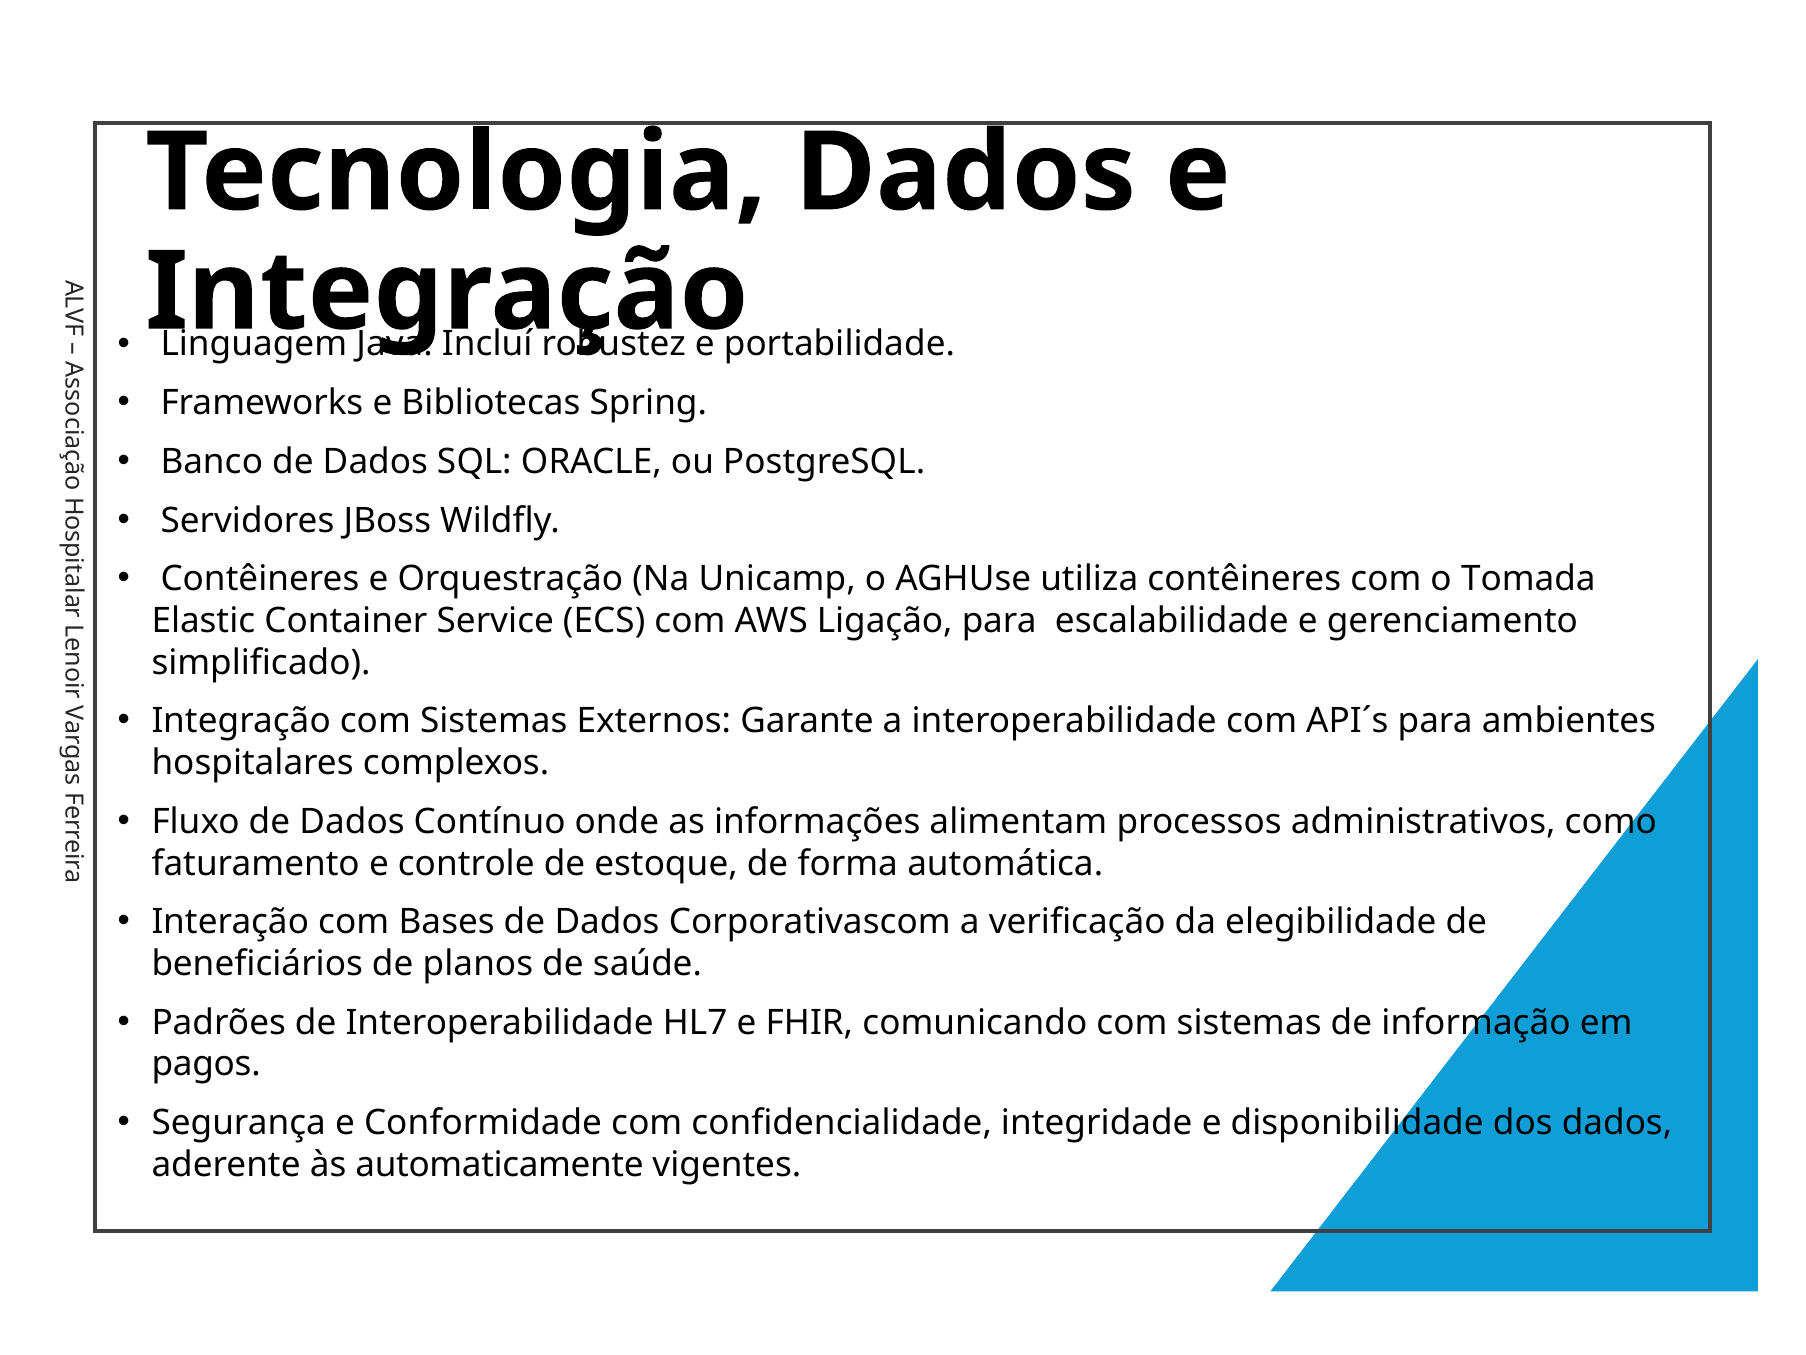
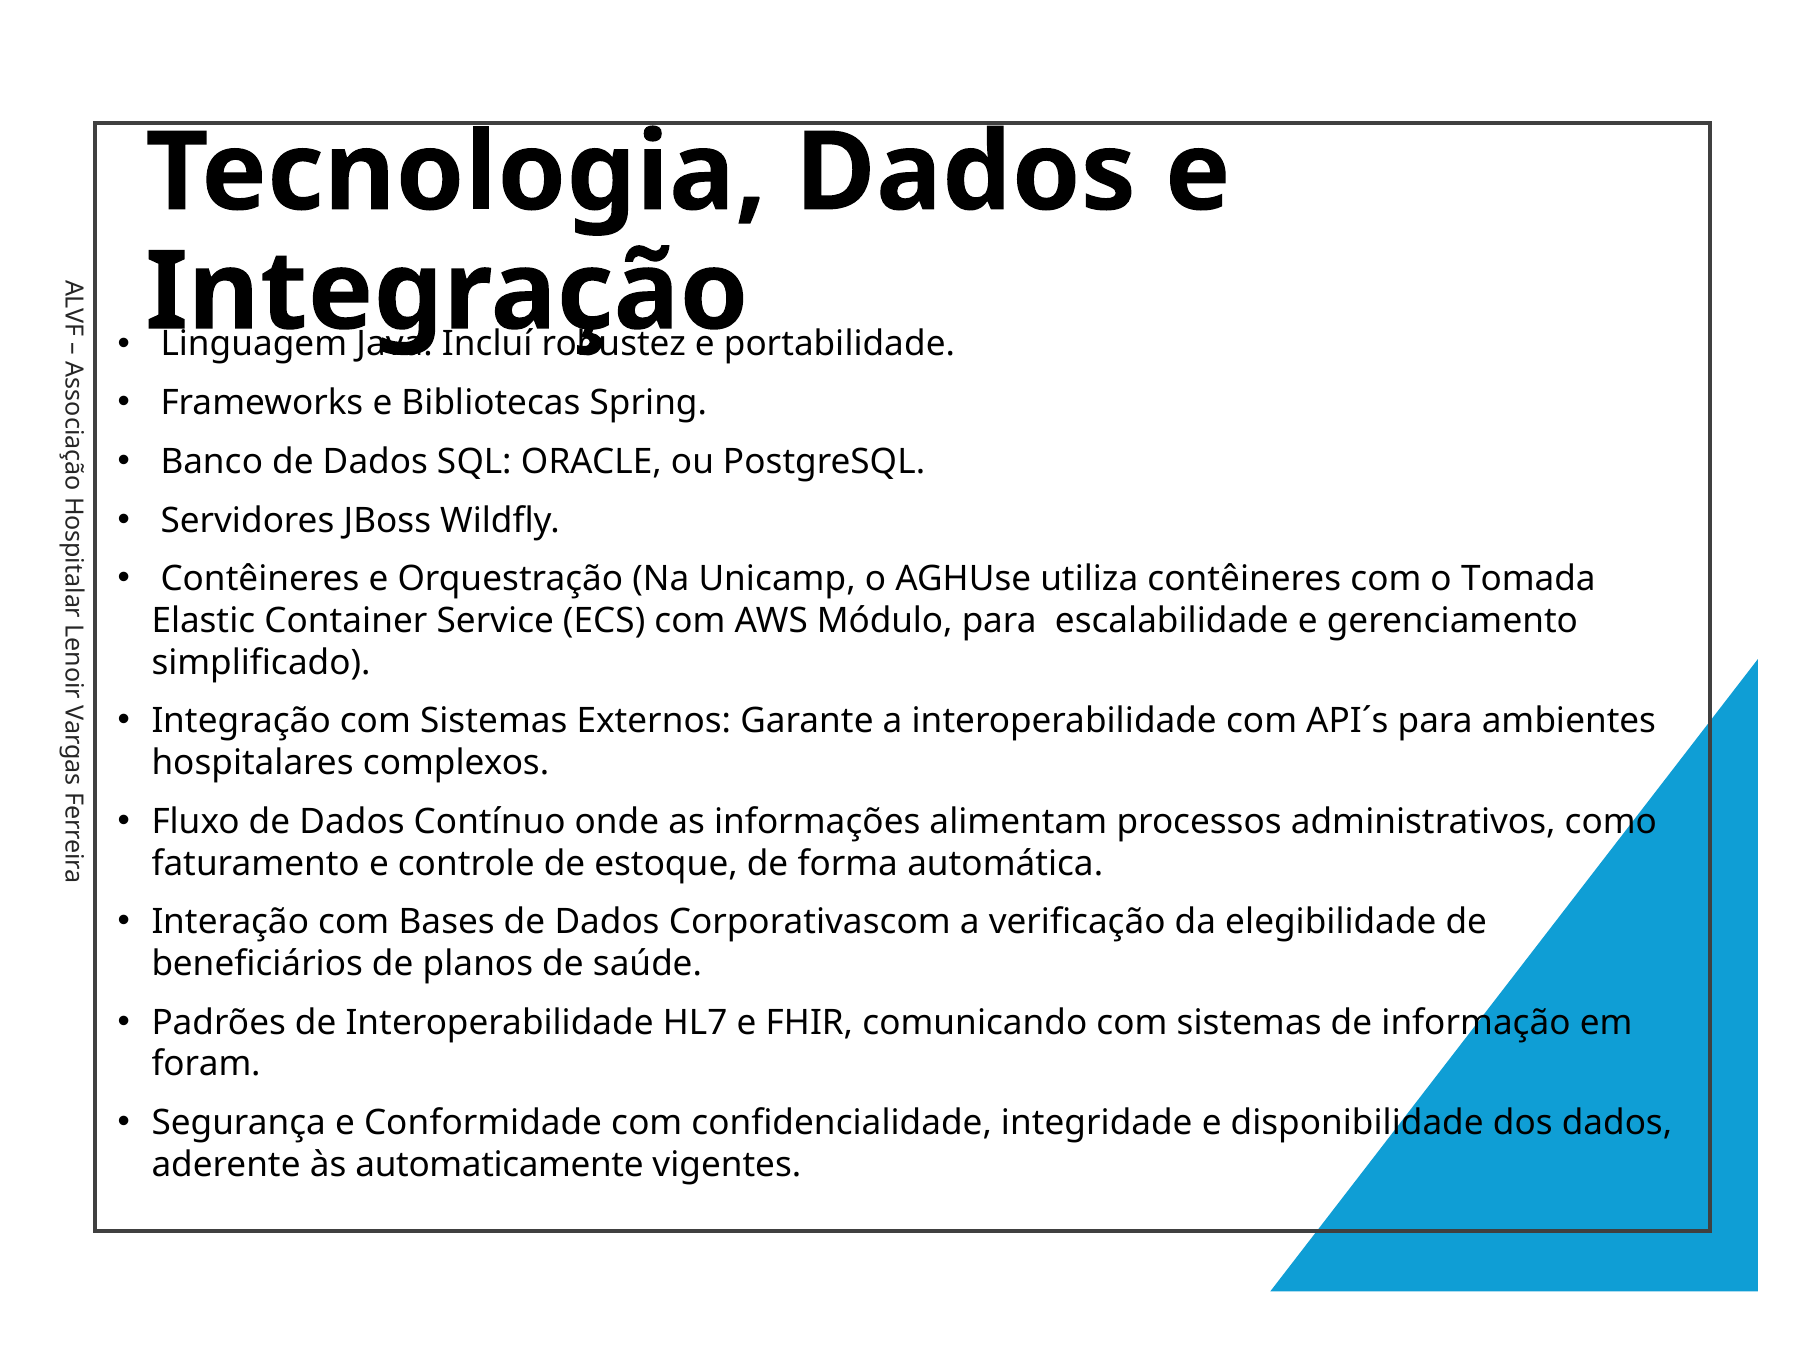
Ligação: Ligação -> Módulo
pagos: pagos -> foram
